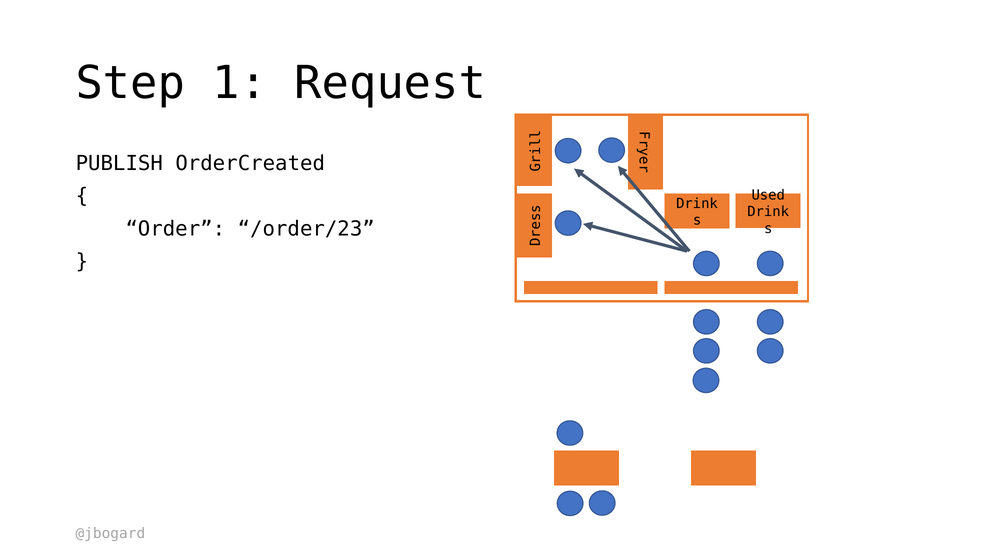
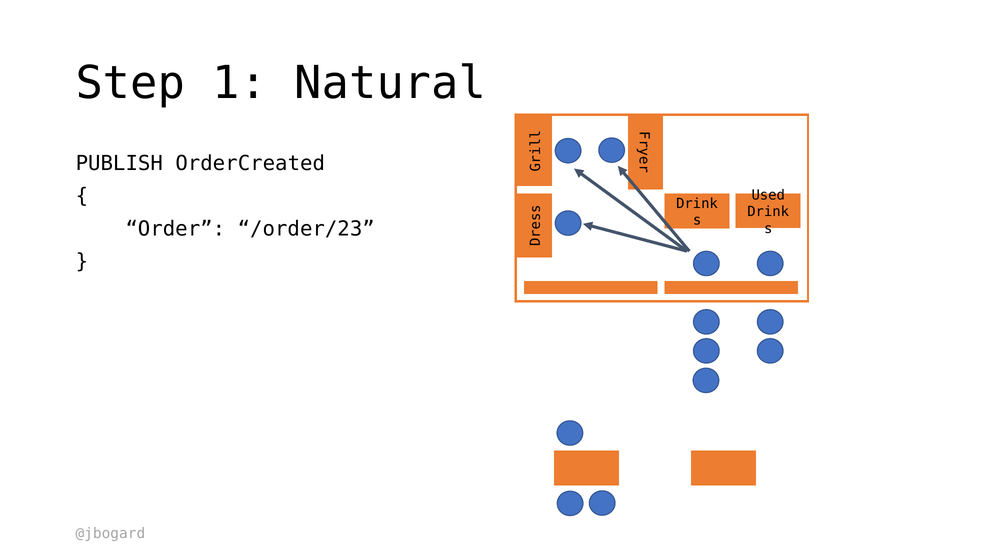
Request: Request -> Natural
